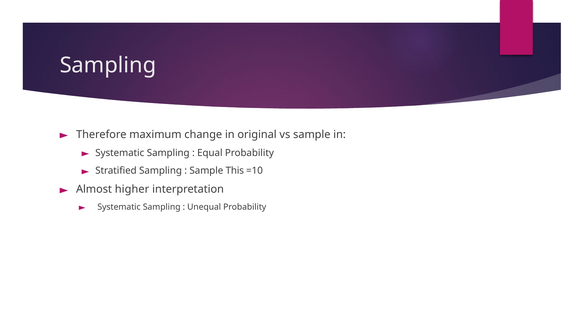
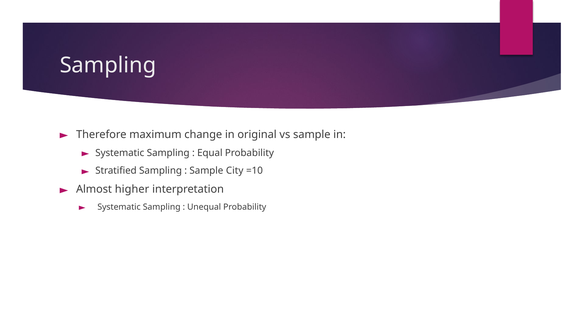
This: This -> City
